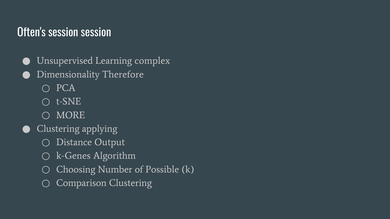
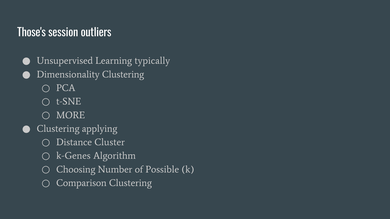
Often's: Often's -> Those's
session session: session -> outliers
complex: complex -> typically
Dimensionality Therefore: Therefore -> Clustering
Output: Output -> Cluster
